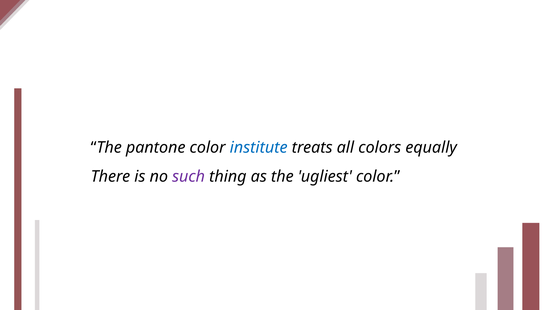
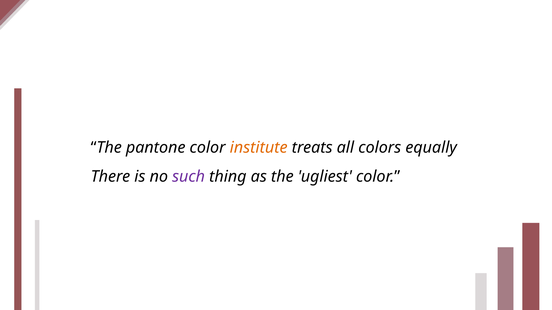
institute colour: blue -> orange
